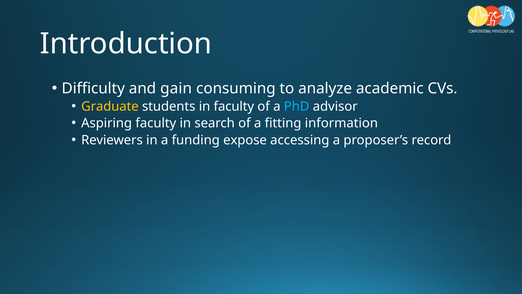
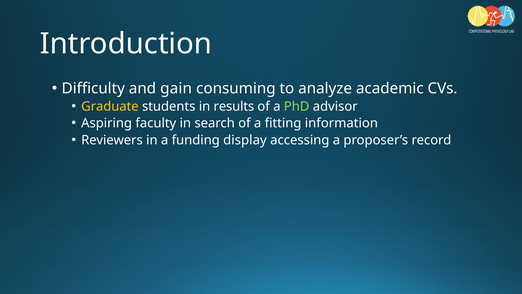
in faculty: faculty -> results
PhD colour: light blue -> light green
expose: expose -> display
